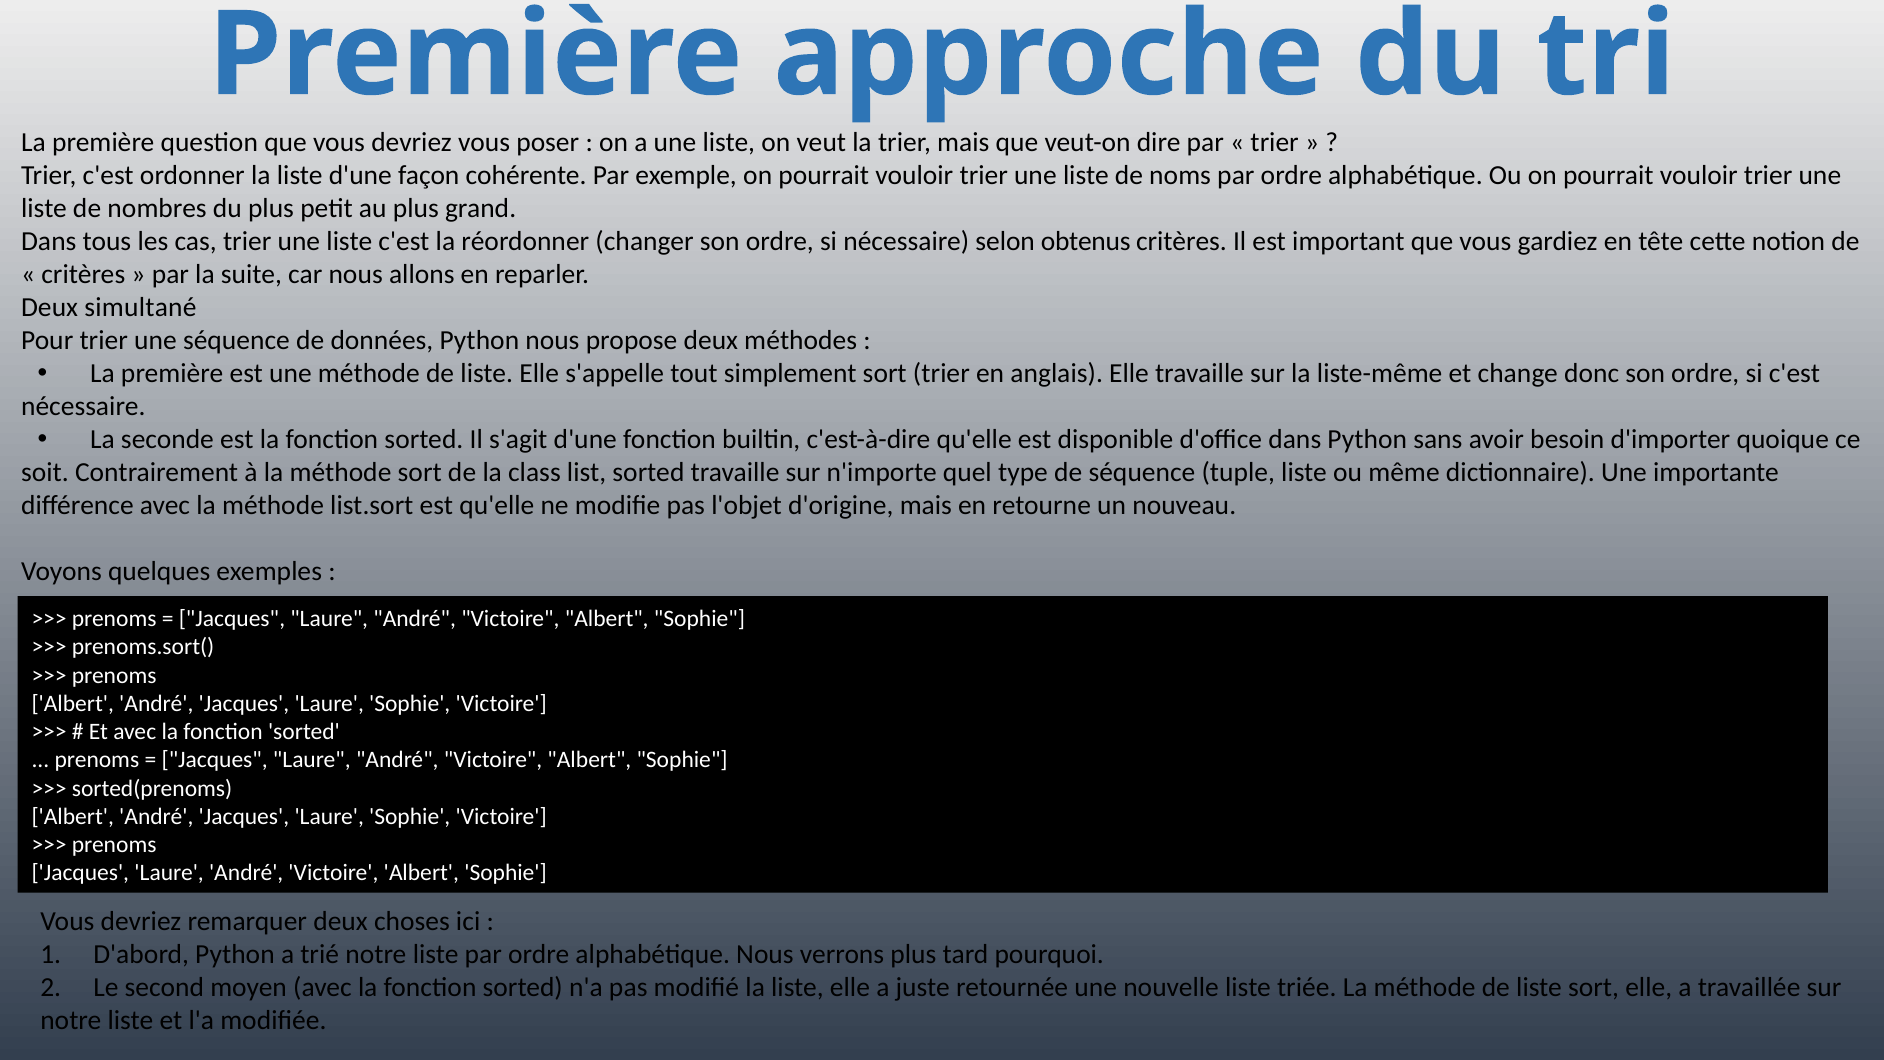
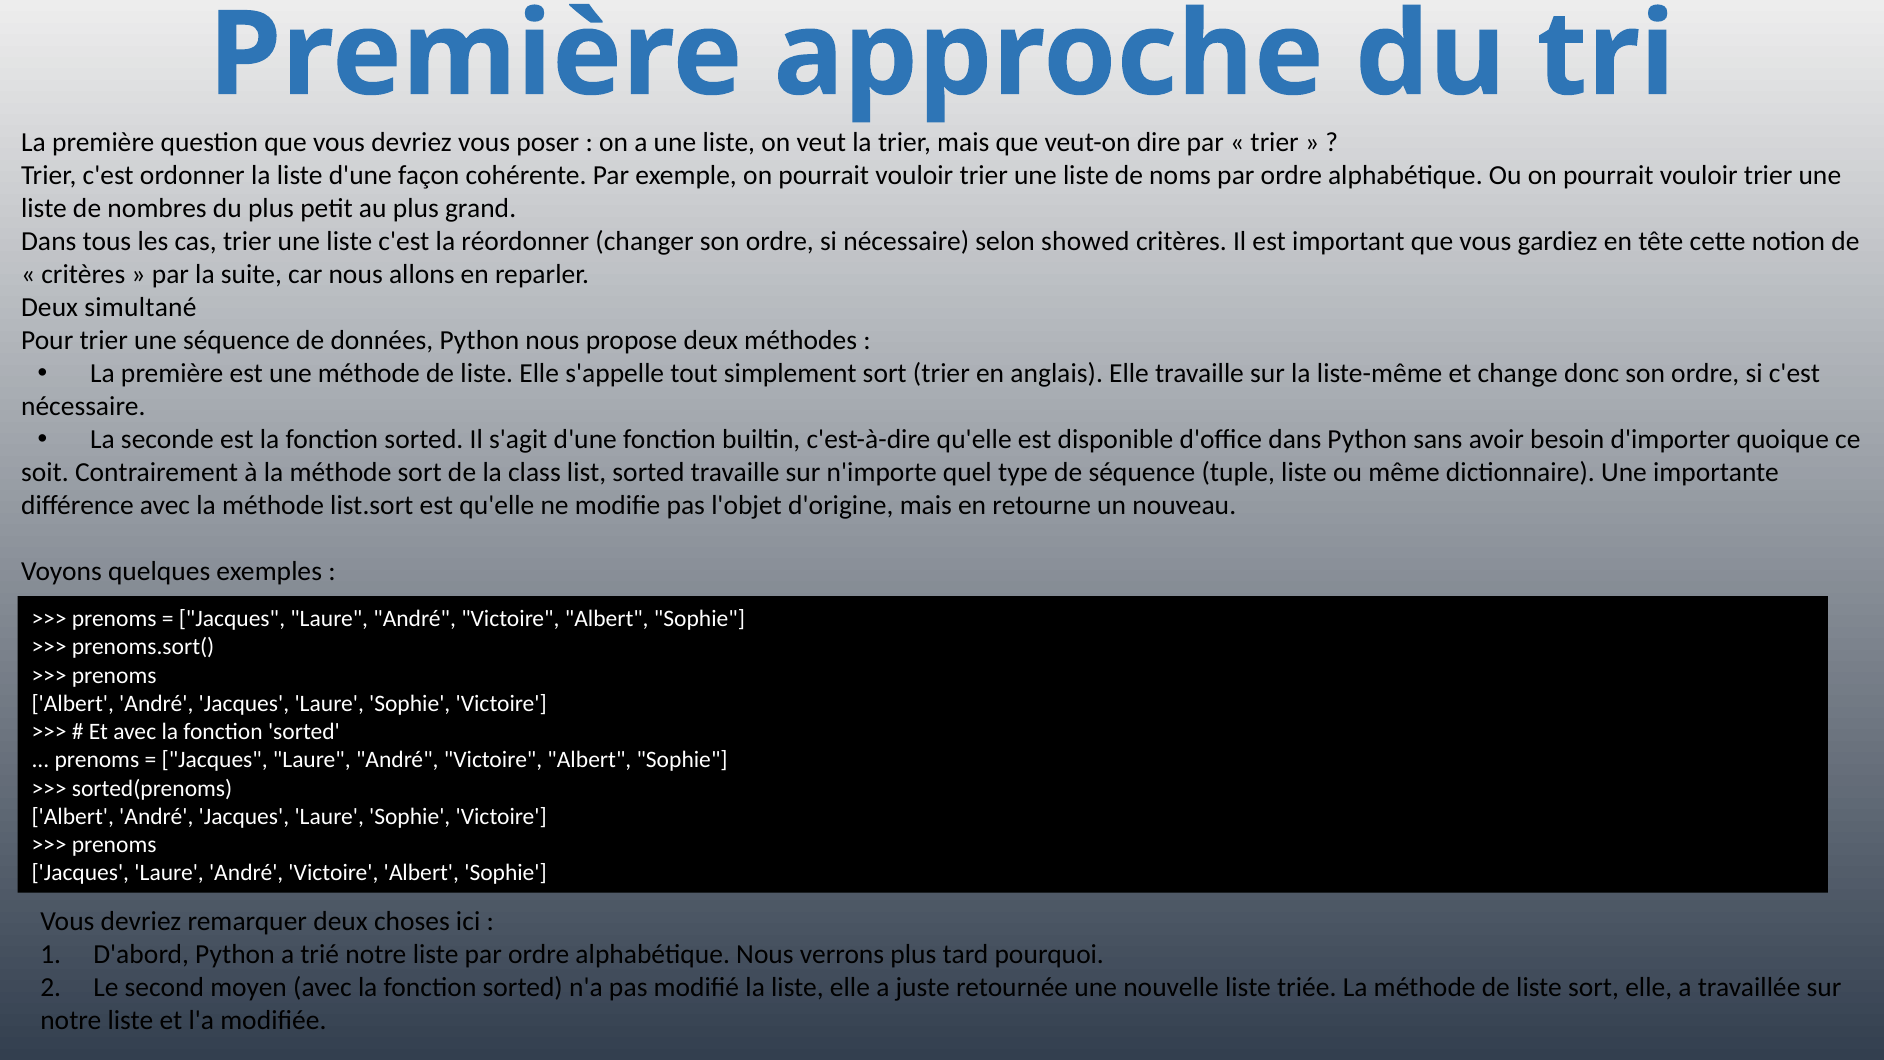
obtenus: obtenus -> showed
